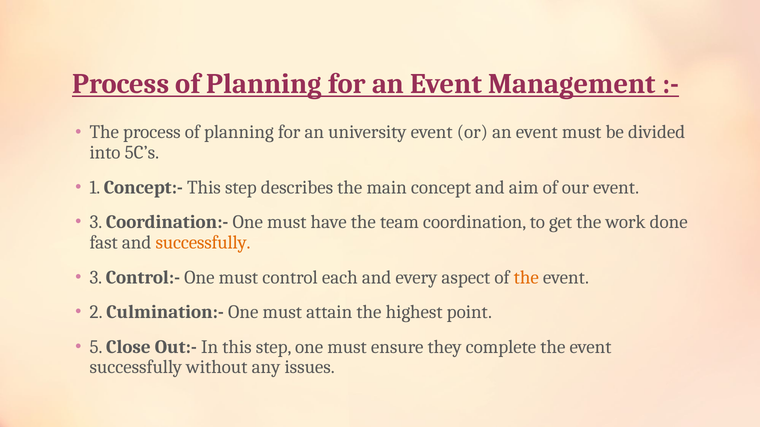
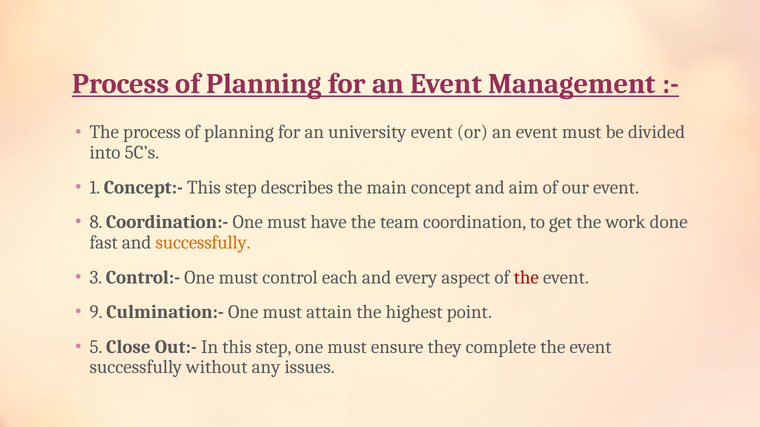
3 at (96, 222): 3 -> 8
the at (526, 278) colour: orange -> red
2: 2 -> 9
